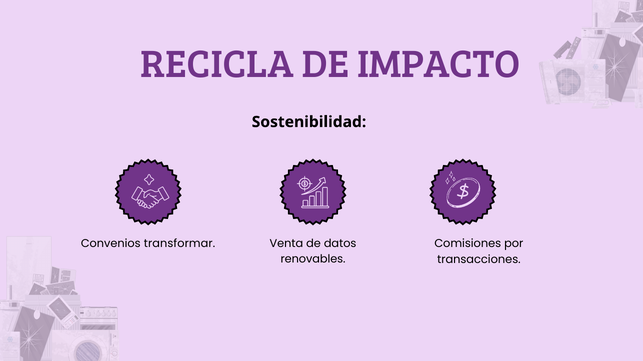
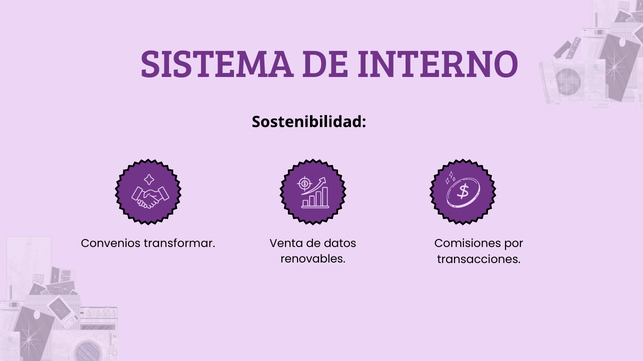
RECICLA: RECICLA -> SISTEMA
IMPACTO: IMPACTO -> INTERNO
